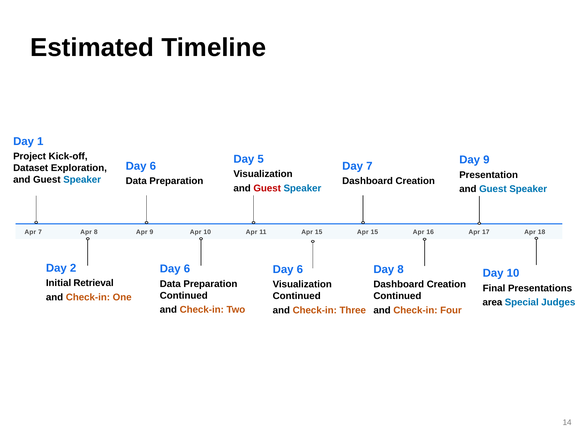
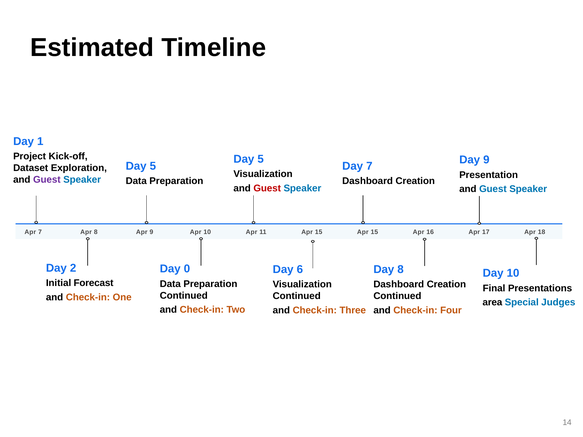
6 at (153, 166): 6 -> 5
Guest at (47, 180) colour: black -> purple
6 at (187, 269): 6 -> 0
Retrieval: Retrieval -> Forecast
